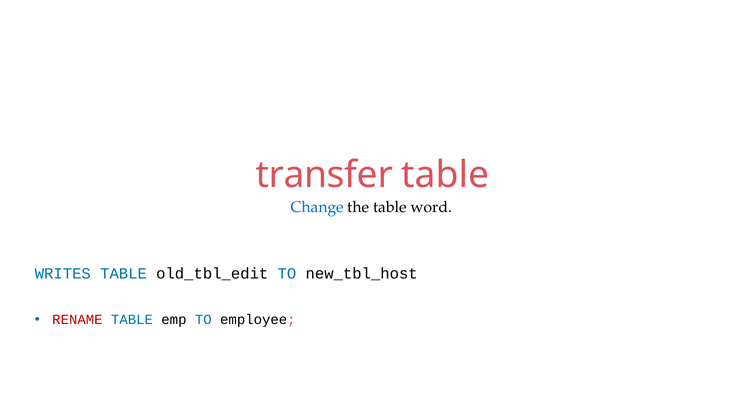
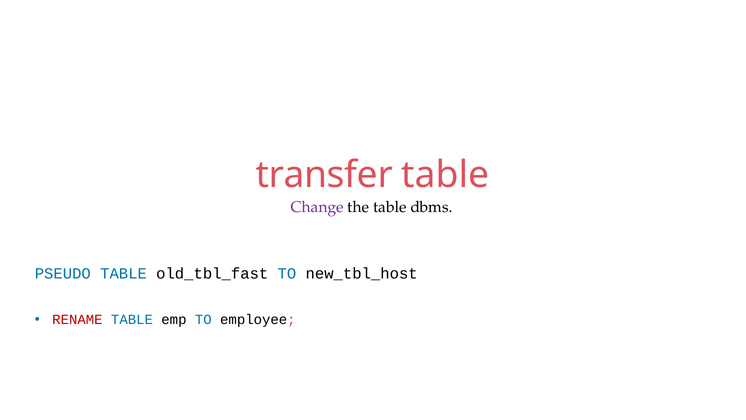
Change colour: blue -> purple
word: word -> dbms
WRITES: WRITES -> PSEUDO
old_tbl_edit: old_tbl_edit -> old_tbl_fast
